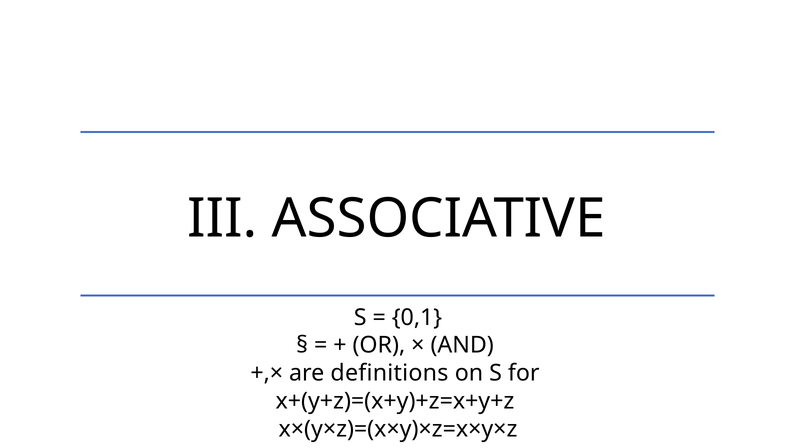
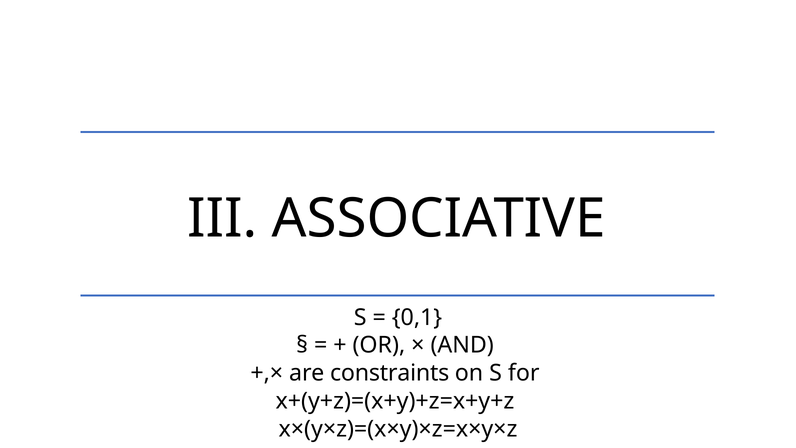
definitions: definitions -> constraints
